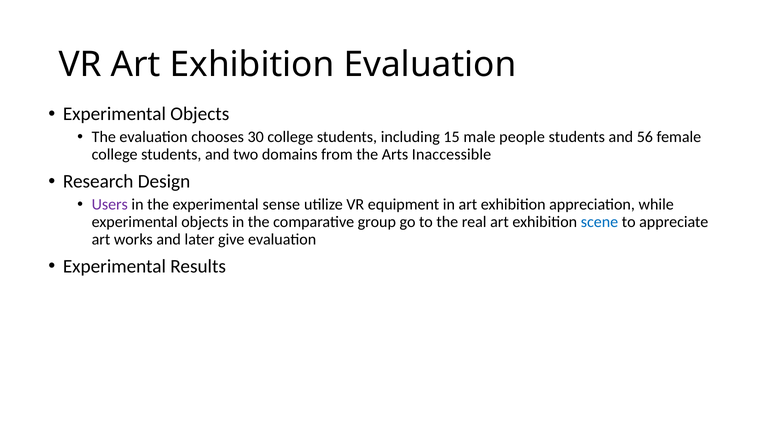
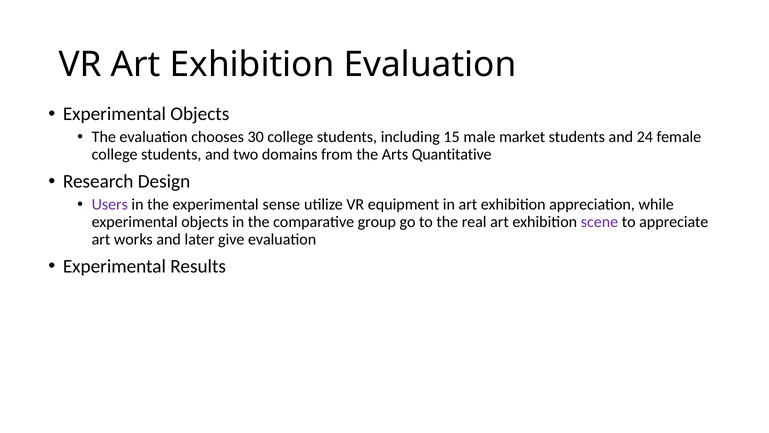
people: people -> market
56: 56 -> 24
Inaccessible: Inaccessible -> Quantitative
scene colour: blue -> purple
